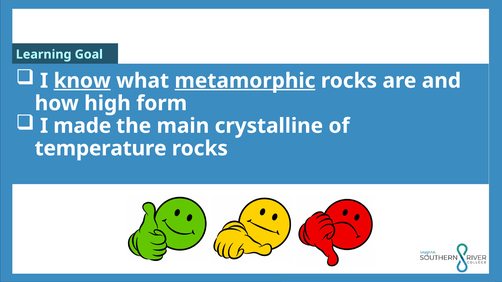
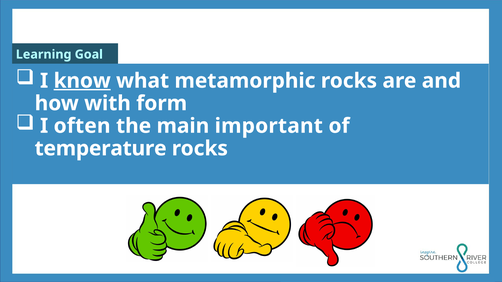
metamorphic underline: present -> none
high: high -> with
made: made -> often
crystalline: crystalline -> important
